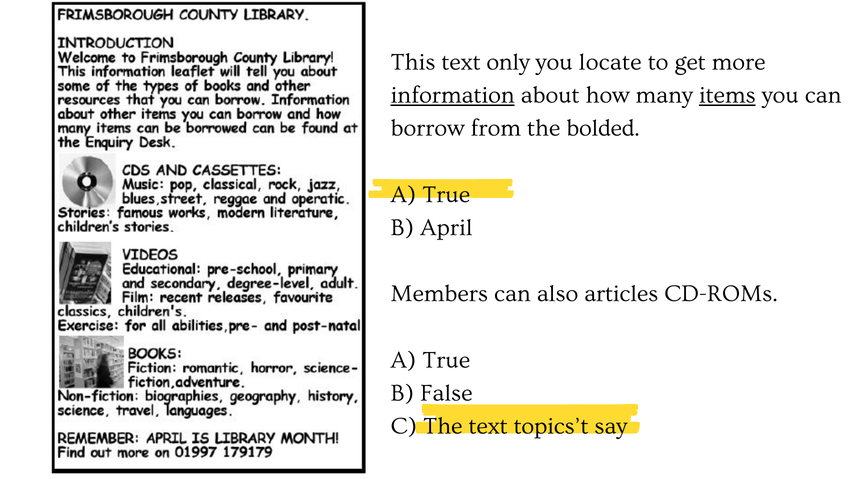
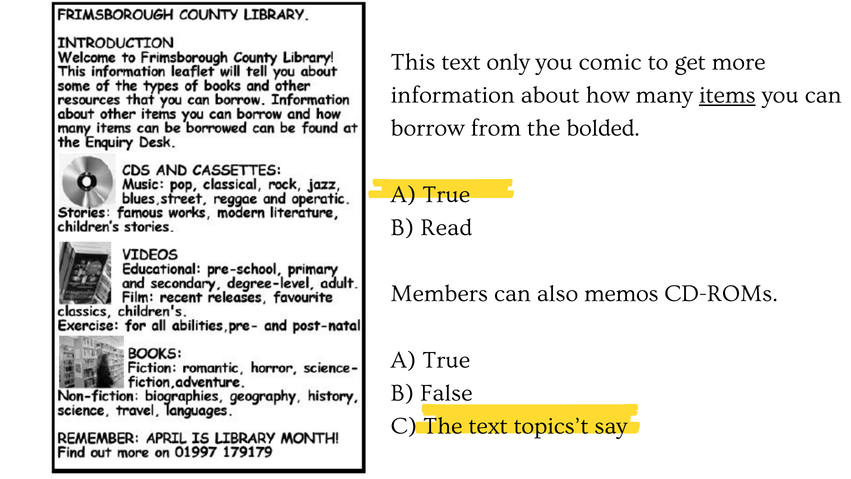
locate: locate -> comic
information underline: present -> none
April: April -> Read
articles: articles -> memos
